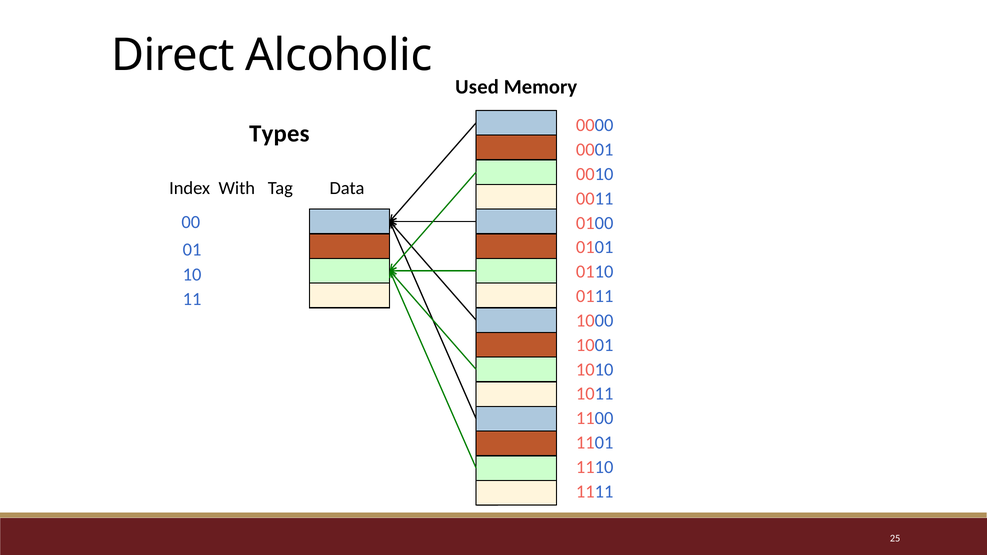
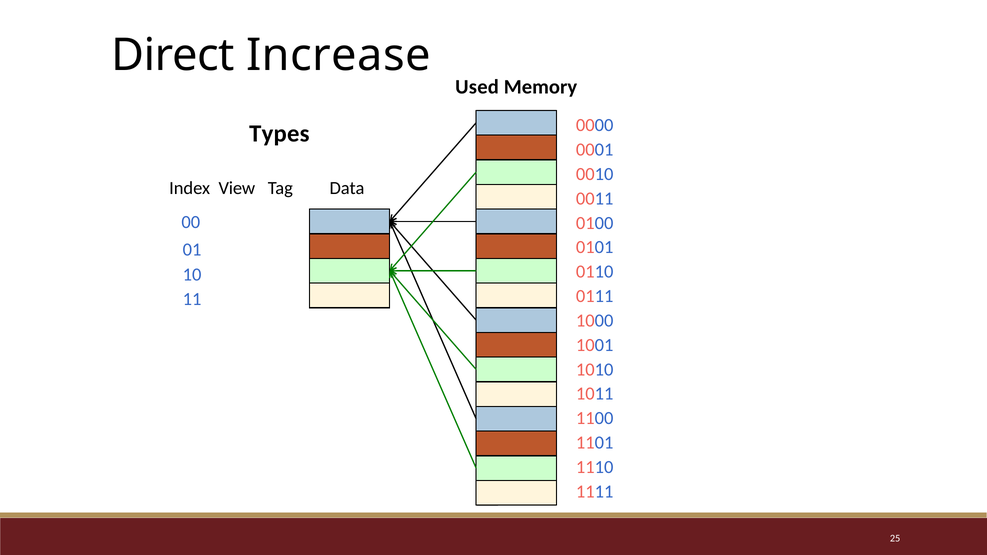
Alcoholic: Alcoholic -> Increase
With: With -> View
